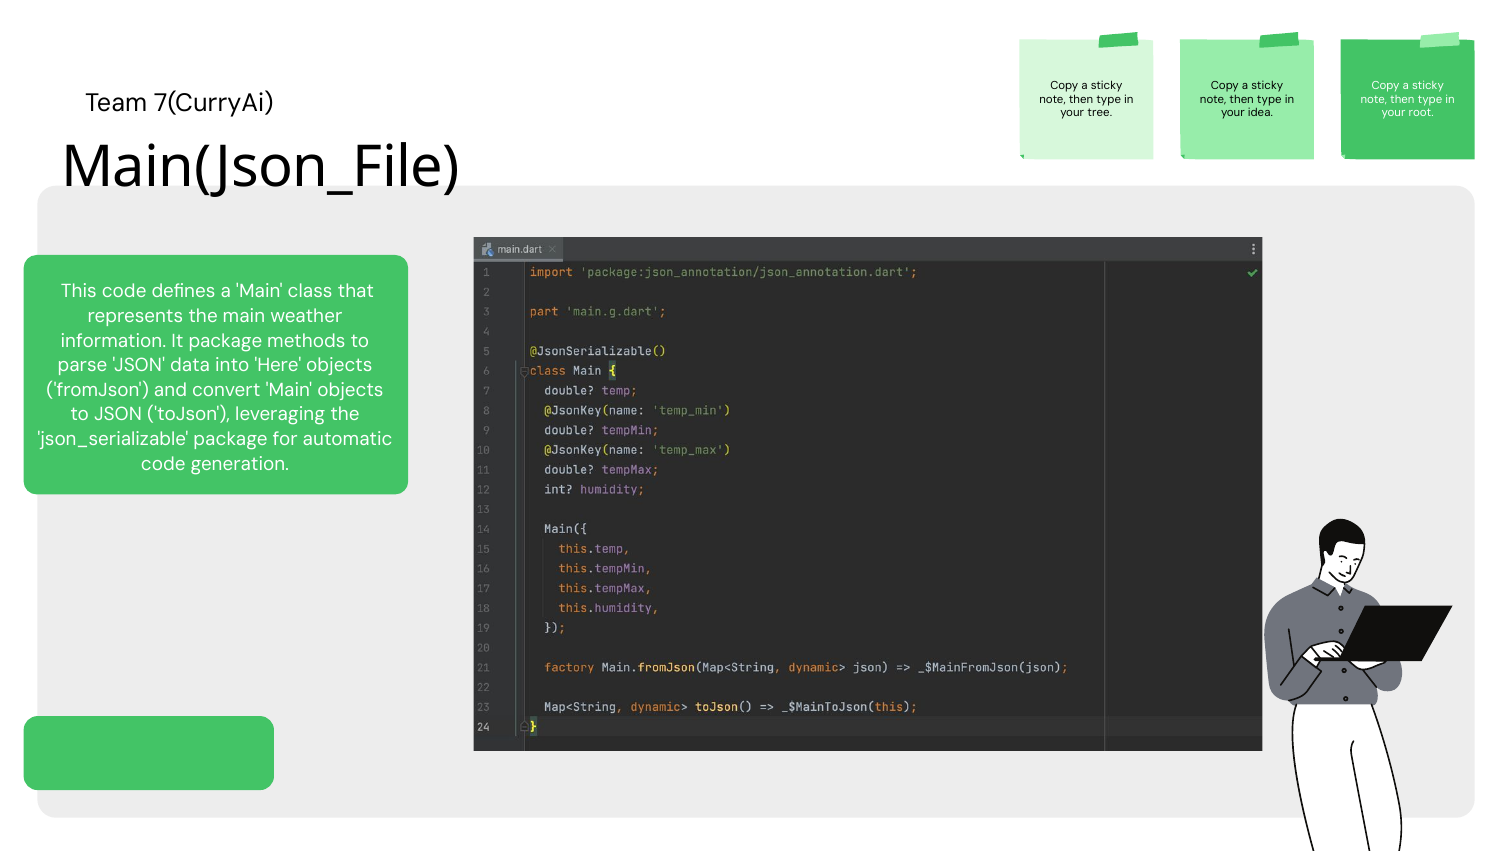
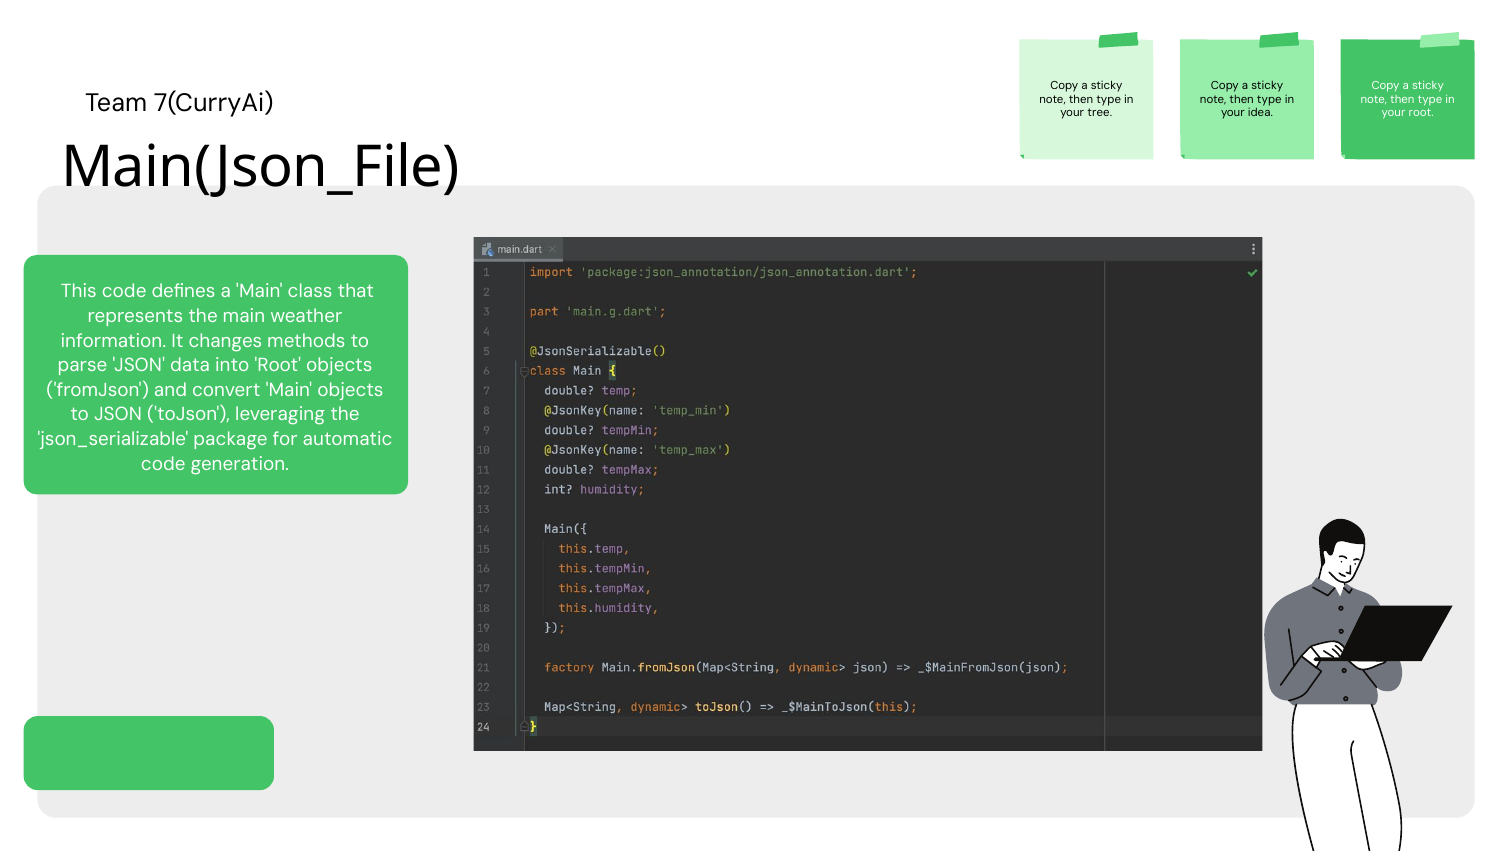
It package: package -> changes
into Here: Here -> Root
